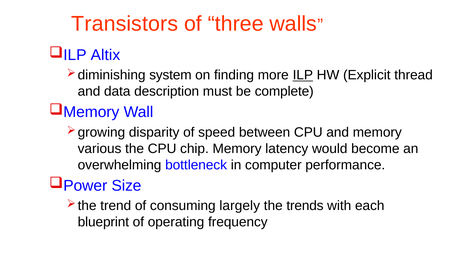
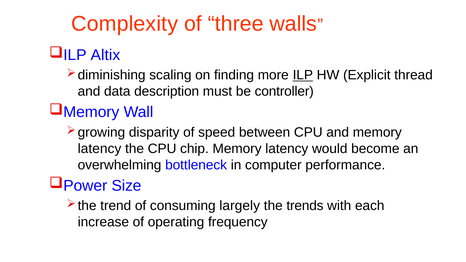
Transistors: Transistors -> Complexity
system: system -> scaling
complete: complete -> controller
various at (100, 149): various -> latency
blueprint: blueprint -> increase
